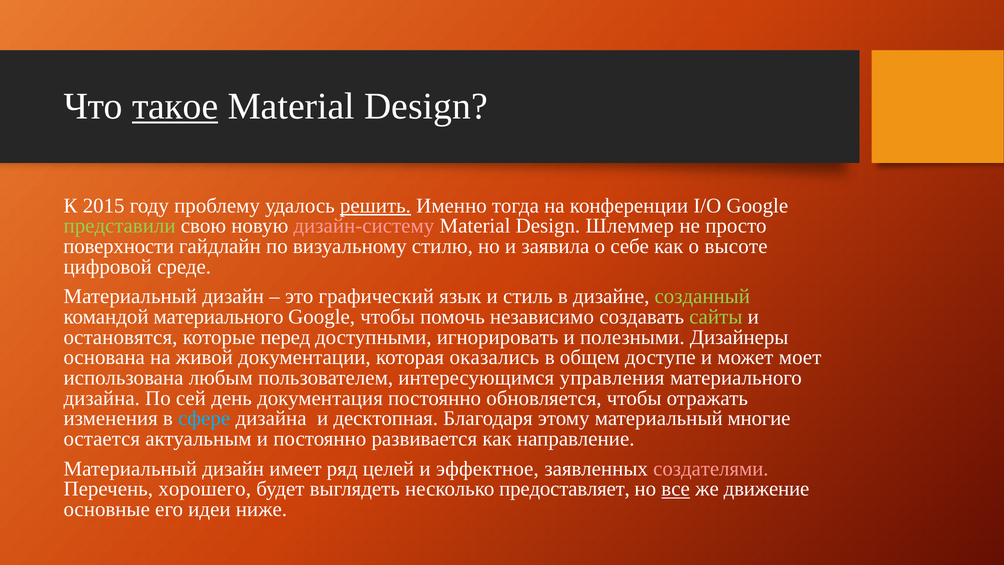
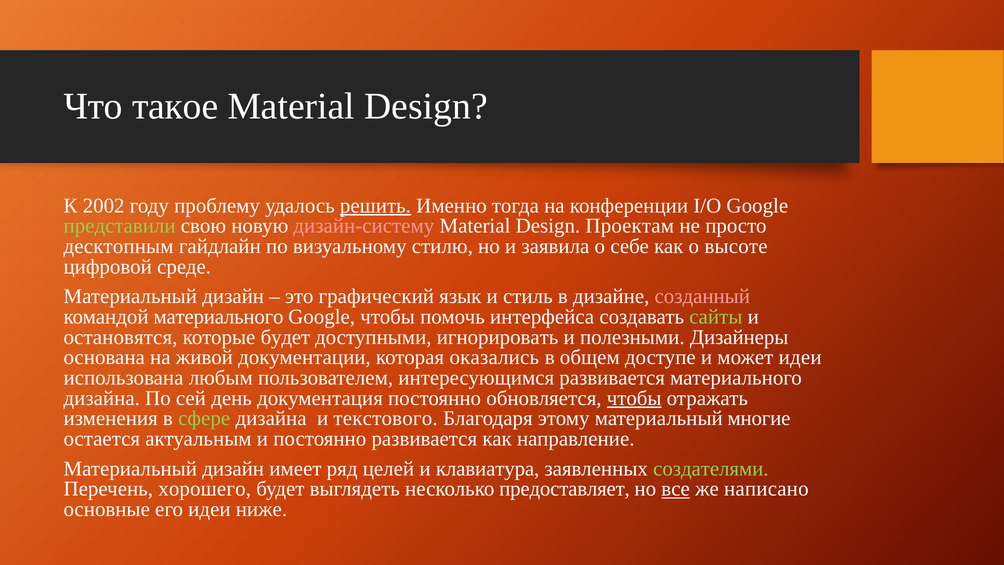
такое underline: present -> none
2015: 2015 -> 2002
Шлеммер: Шлеммер -> Проектам
поверхности: поверхности -> десктопным
созданный colour: light green -> pink
независимо: независимо -> интерфейса
которые перед: перед -> будет
может моет: моет -> идеи
интересующимся управления: управления -> развивается
чтобы at (634, 398) underline: none -> present
сфере colour: light blue -> light green
десктопная: десктопная -> текстового
эффектное: эффектное -> клавиатура
создателями colour: pink -> light green
движение: движение -> написано
